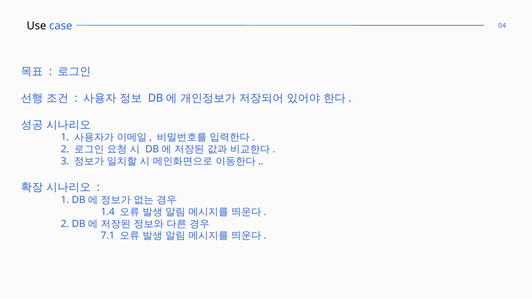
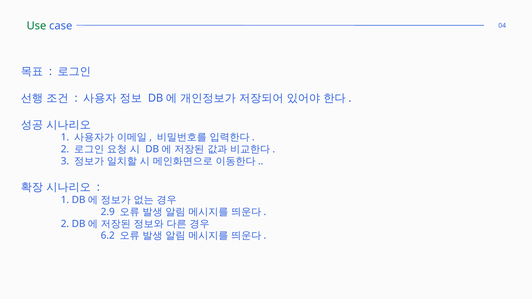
Use colour: black -> green
1.4: 1.4 -> 2.9
7.1: 7.1 -> 6.2
